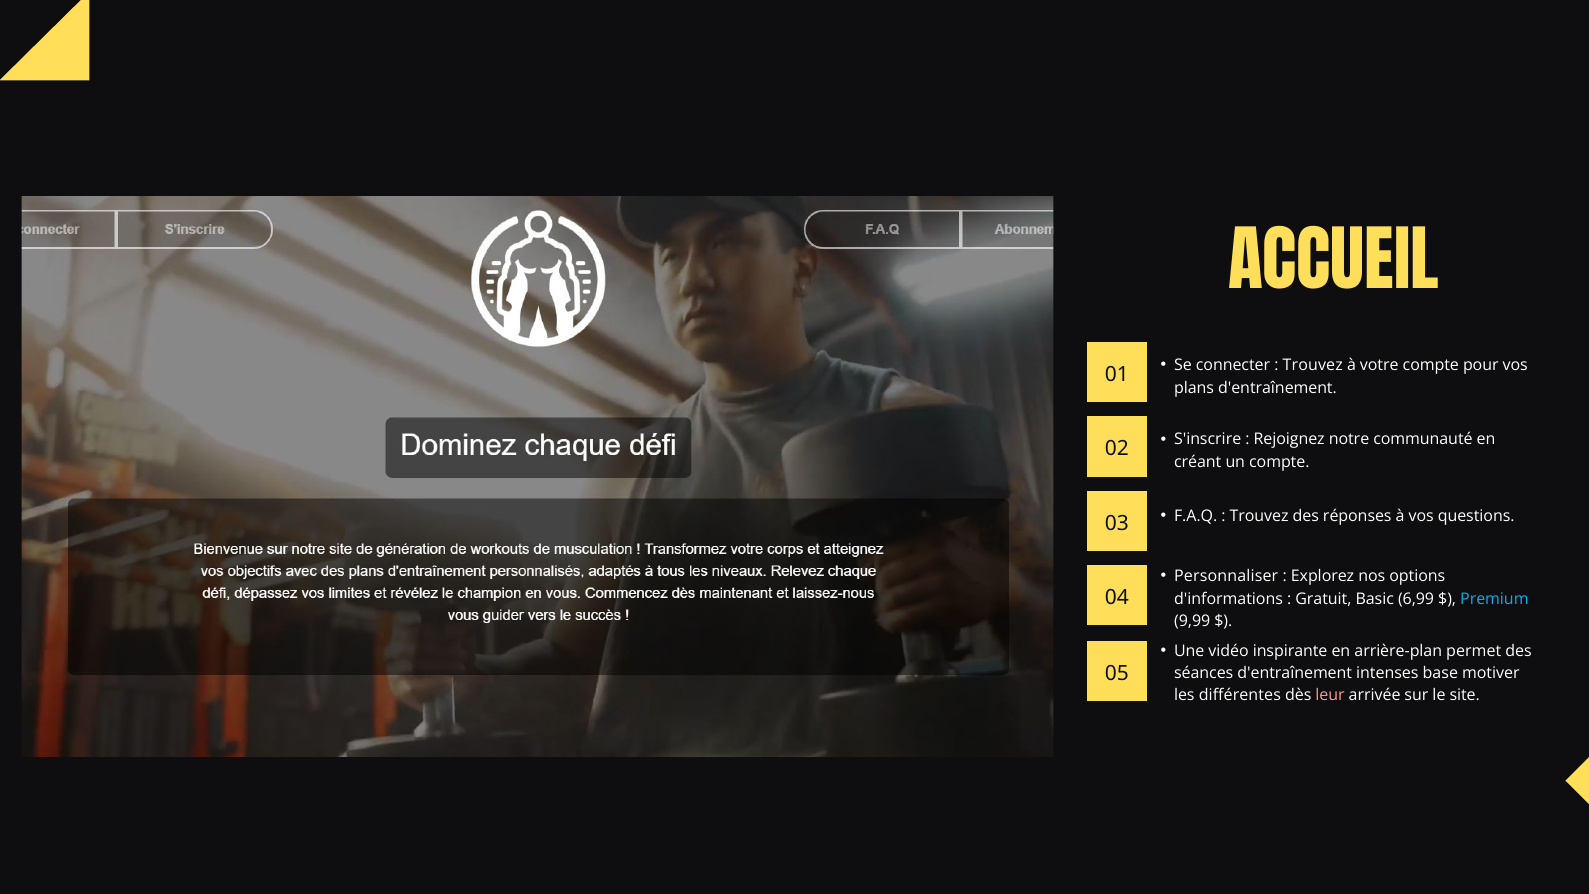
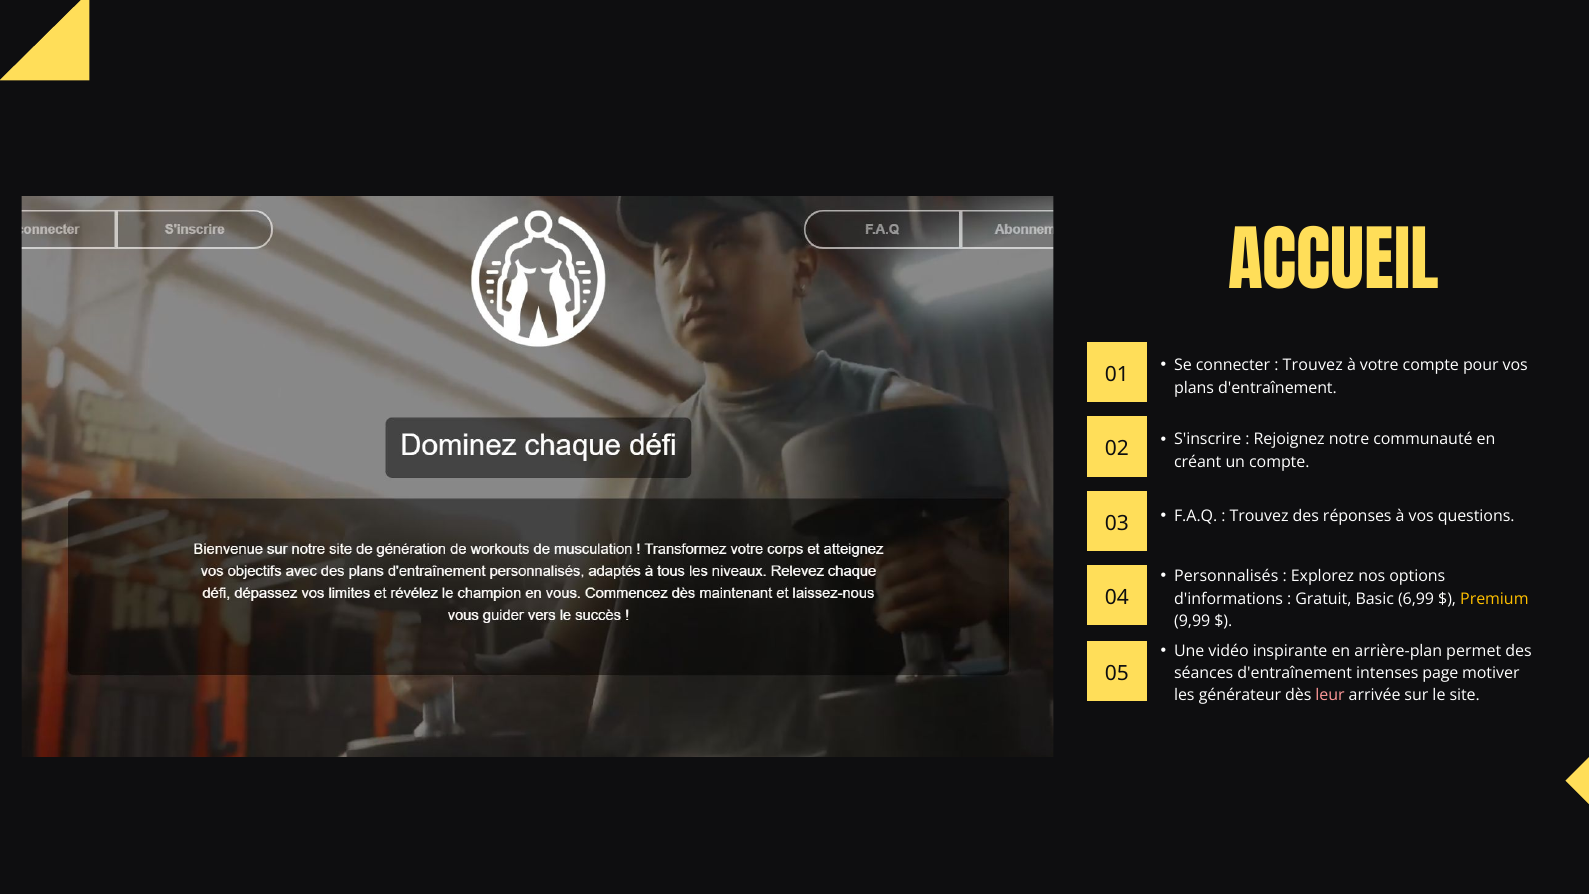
Personnaliser: Personnaliser -> Personnalisés
Premium colour: light blue -> yellow
base: base -> page
différentes: différentes -> générateur
